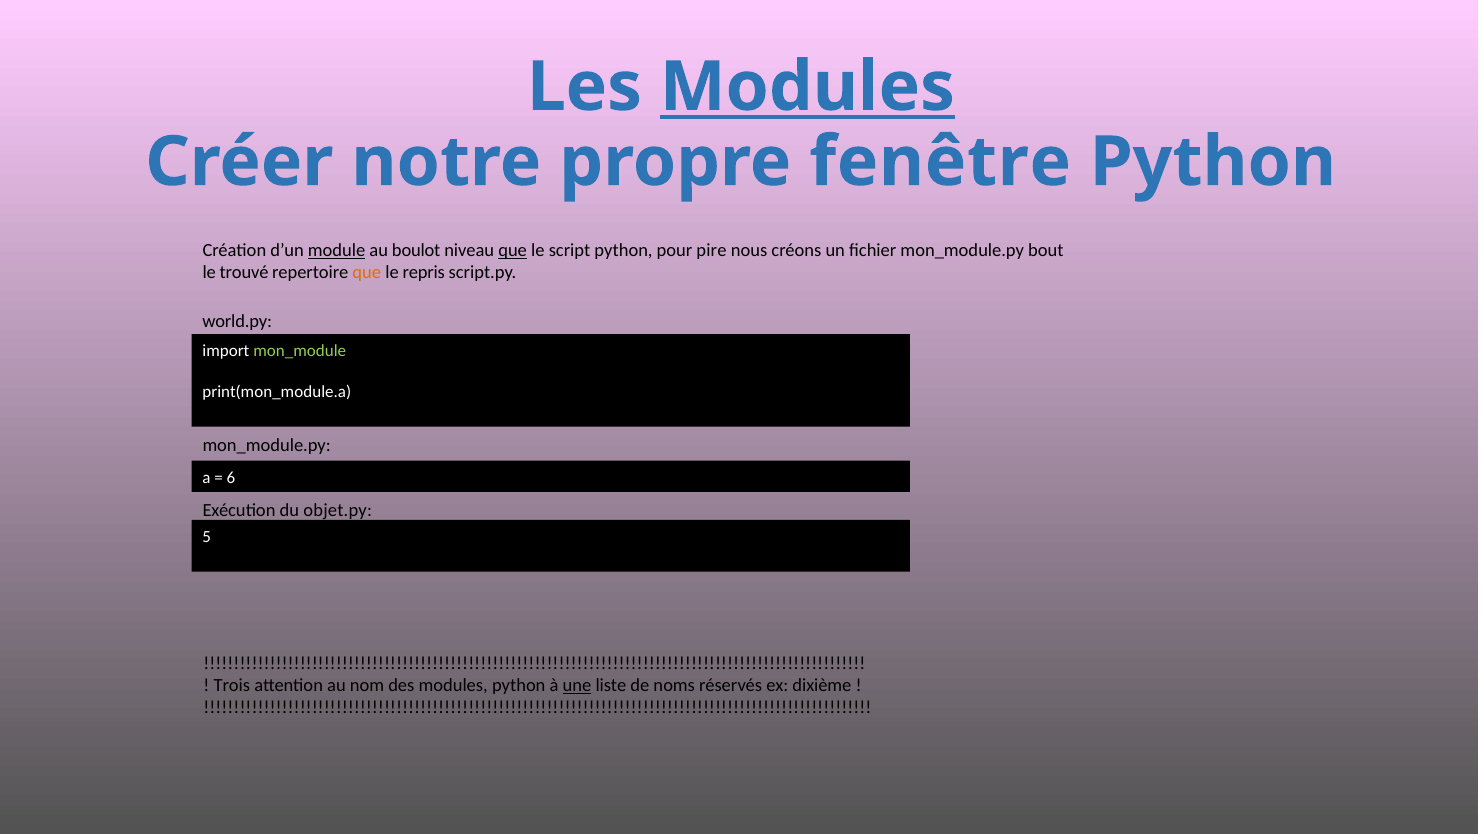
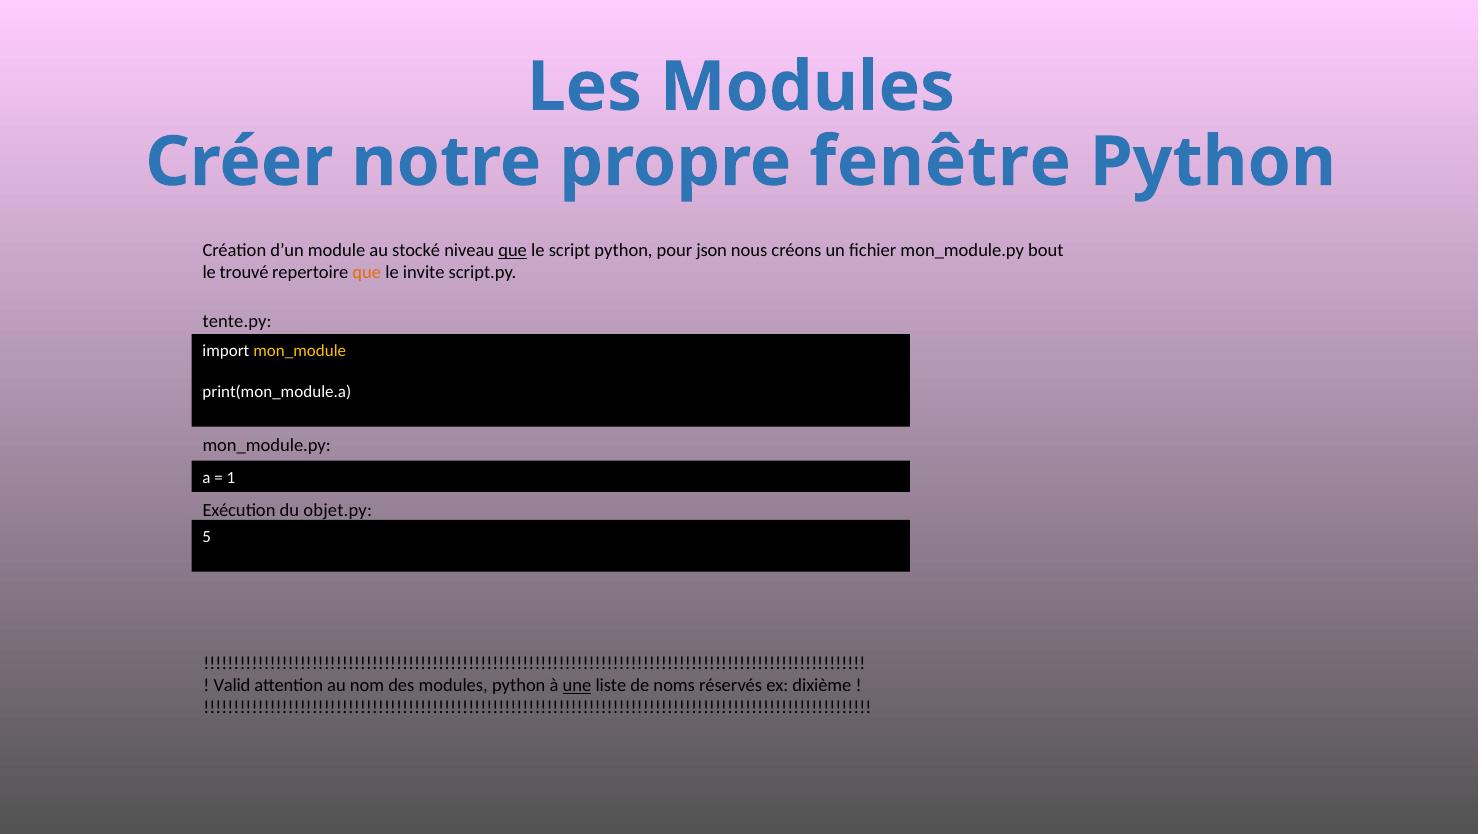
Modules at (807, 87) underline: present -> none
module underline: present -> none
boulot: boulot -> stocké
pire: pire -> json
repris: repris -> invite
world.py: world.py -> tente.py
mon_module colour: light green -> yellow
6: 6 -> 1
Trois: Trois -> Valid
